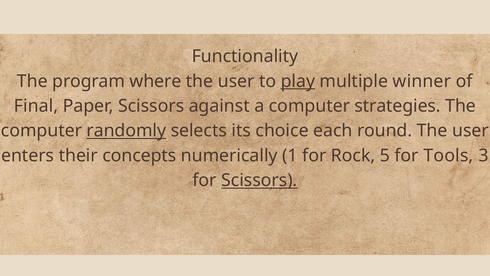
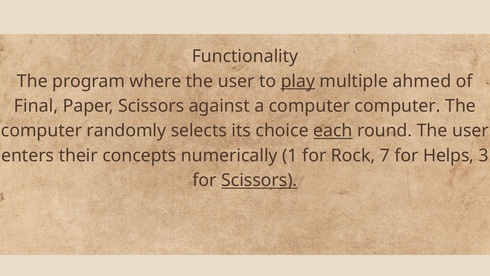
winner: winner -> ahmed
computer strategies: strategies -> computer
randomly underline: present -> none
each underline: none -> present
5: 5 -> 7
Tools: Tools -> Helps
